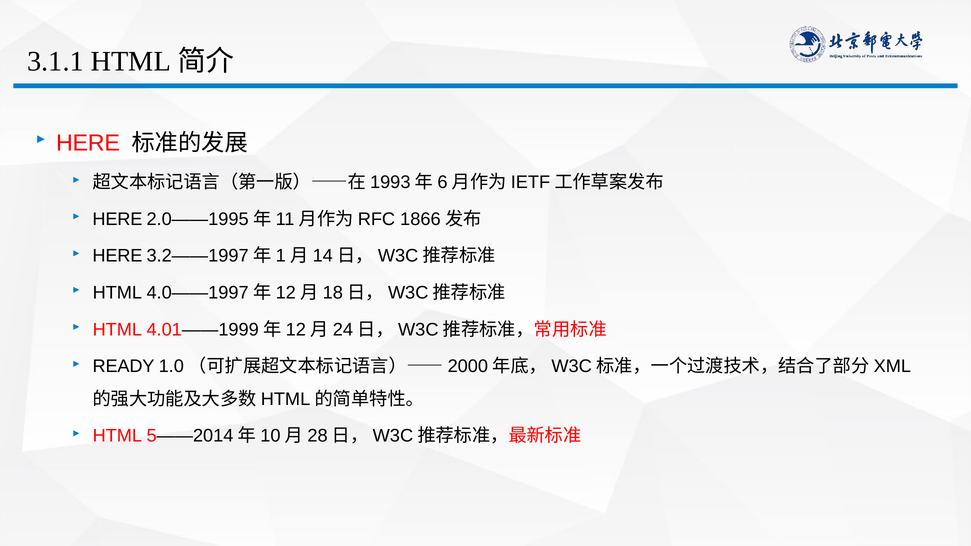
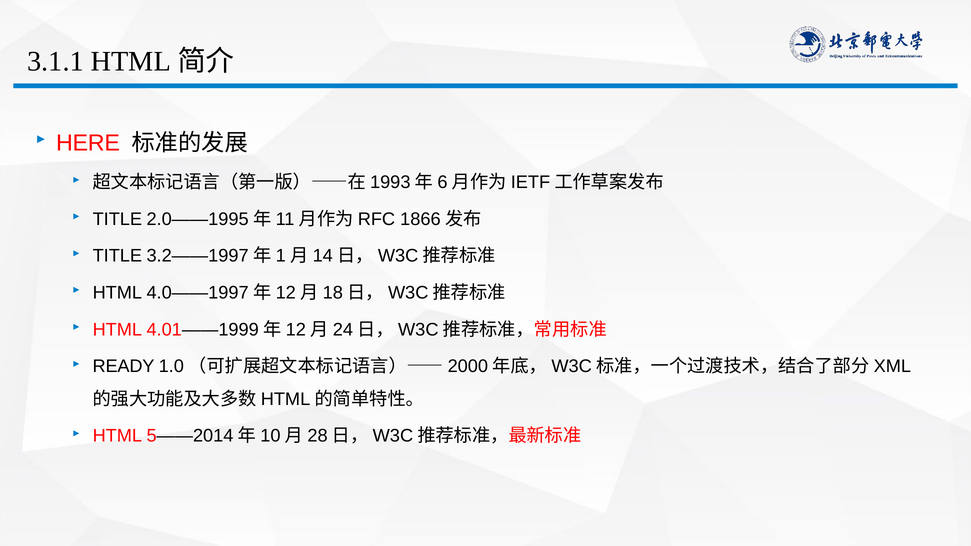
HERE at (117, 219): HERE -> TITLE
HERE at (117, 256): HERE -> TITLE
